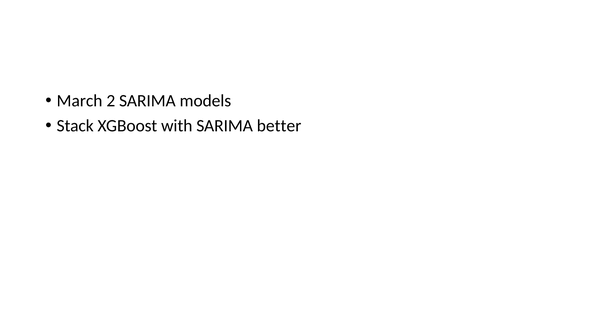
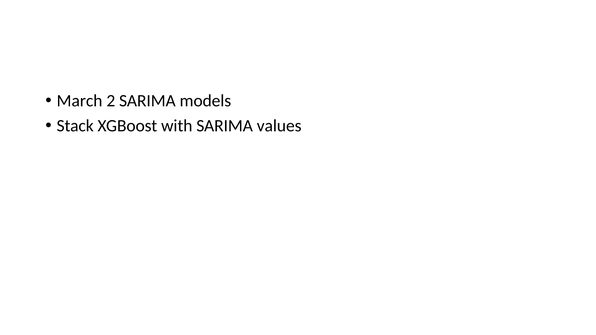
better: better -> values
